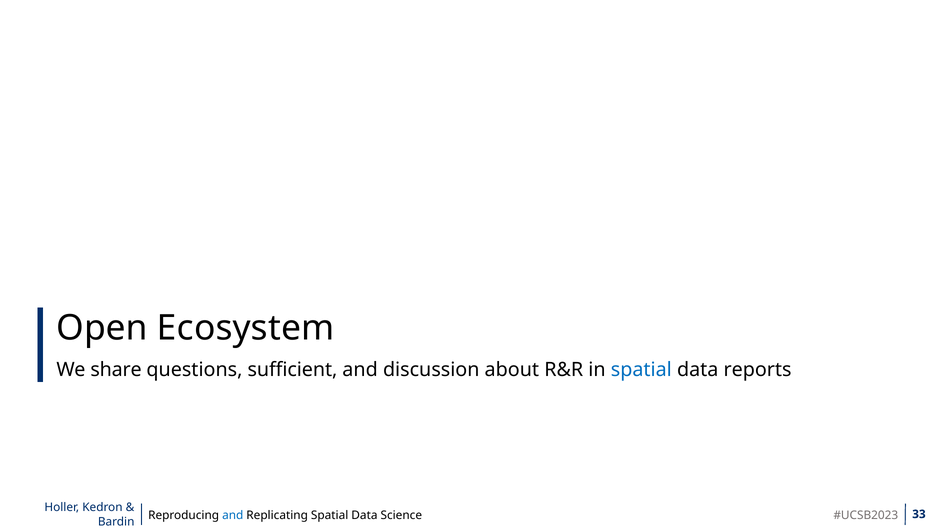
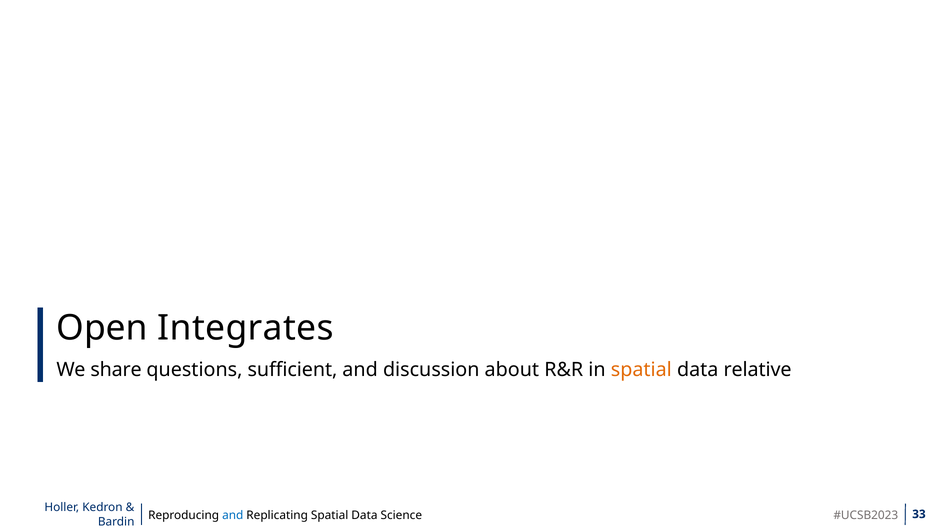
Ecosystem: Ecosystem -> Integrates
spatial at (641, 370) colour: blue -> orange
reports: reports -> relative
